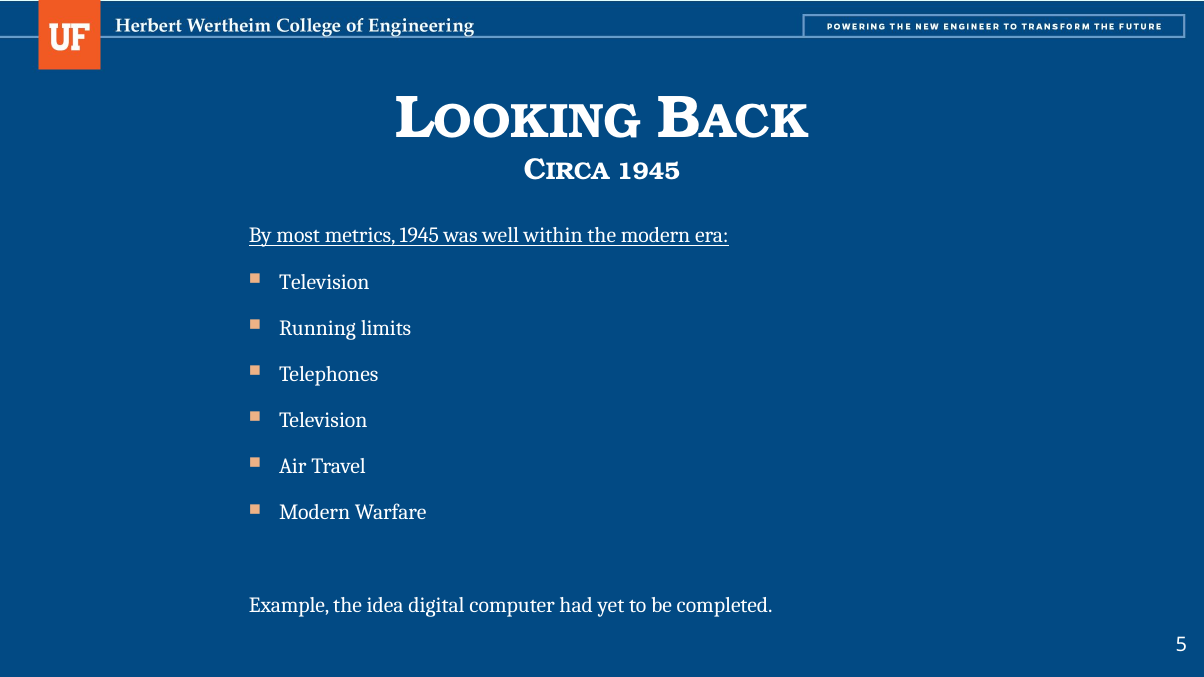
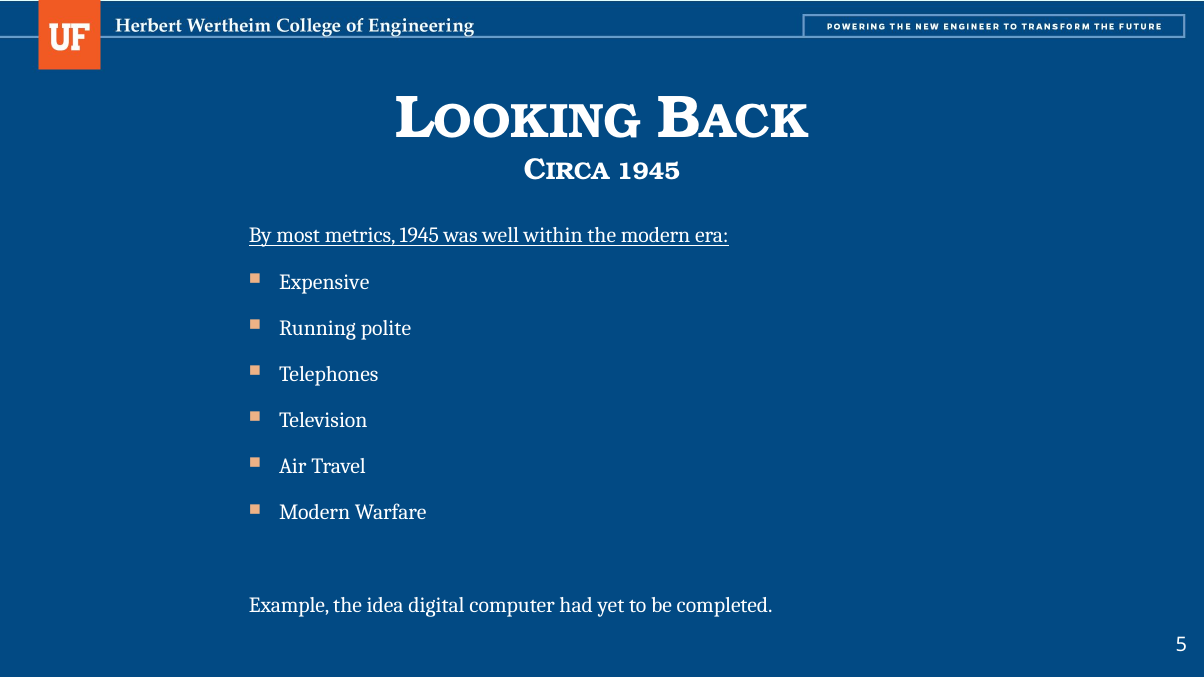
Television at (324, 282): Television -> Expensive
limits: limits -> polite
